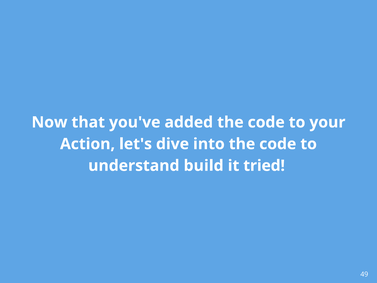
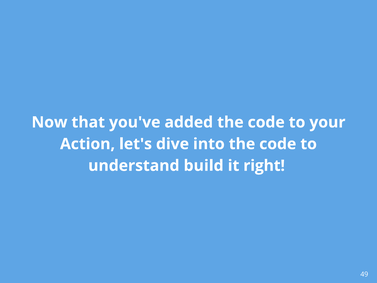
tried: tried -> right
